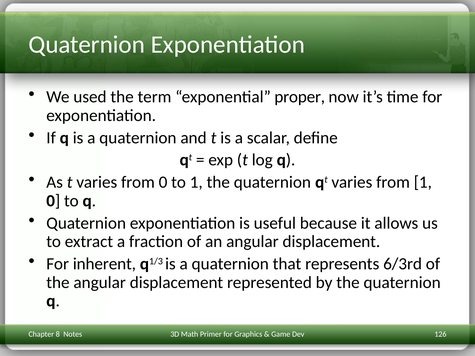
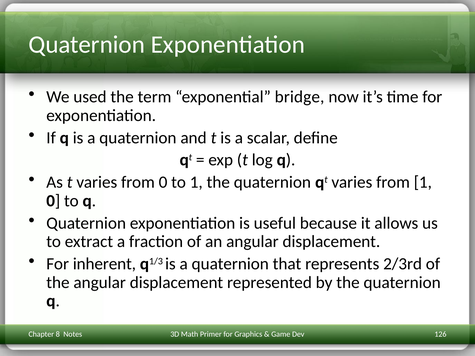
proper: proper -> bridge
6/3rd: 6/3rd -> 2/3rd
